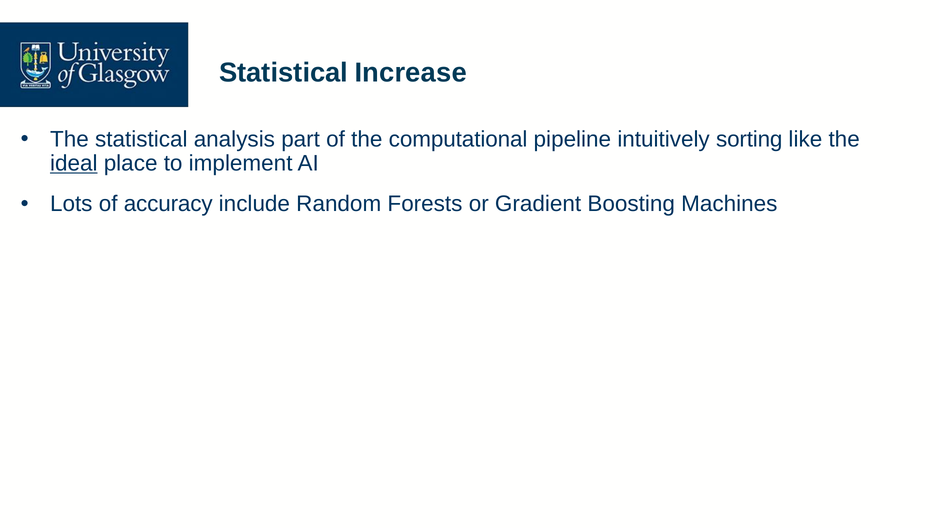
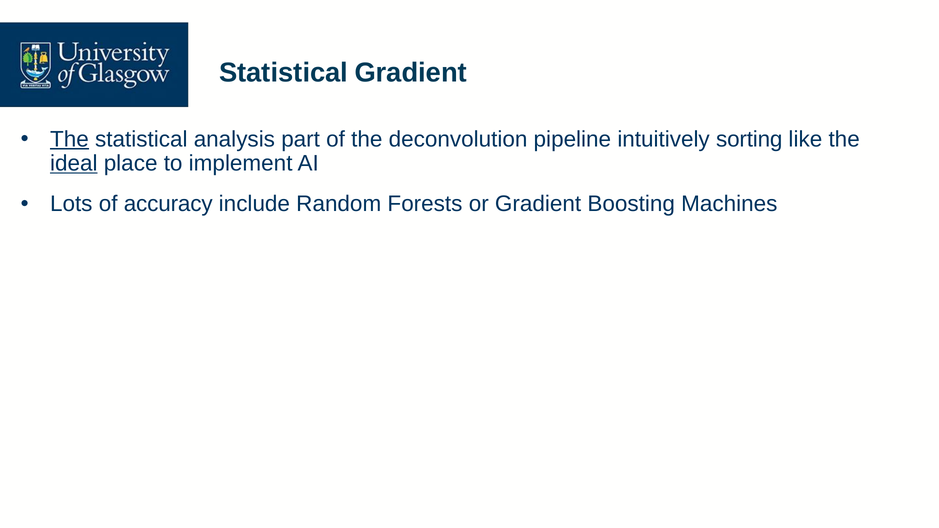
Statistical Increase: Increase -> Gradient
The at (69, 139) underline: none -> present
computational: computational -> deconvolution
